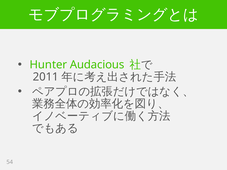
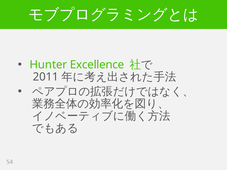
Audacious: Audacious -> Excellence
